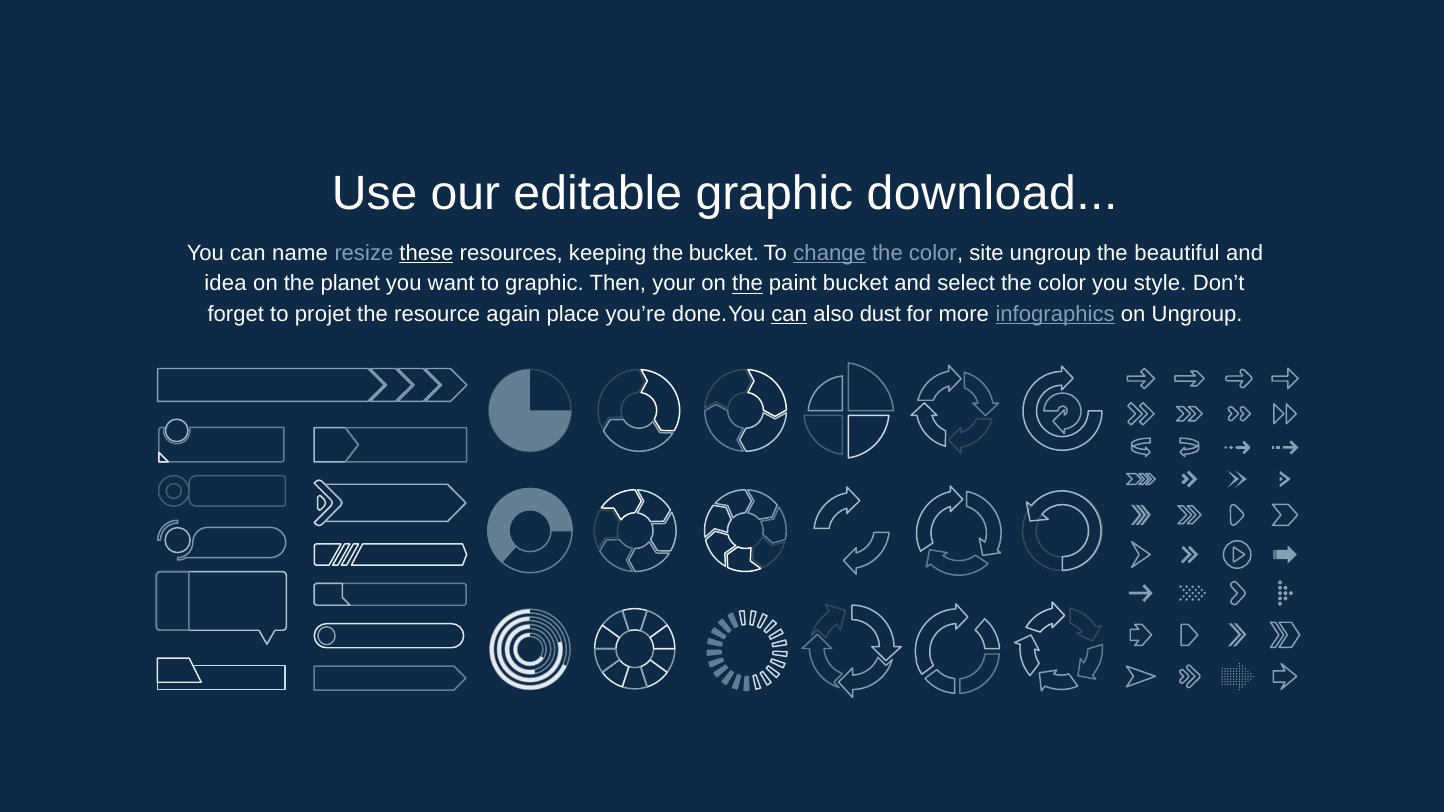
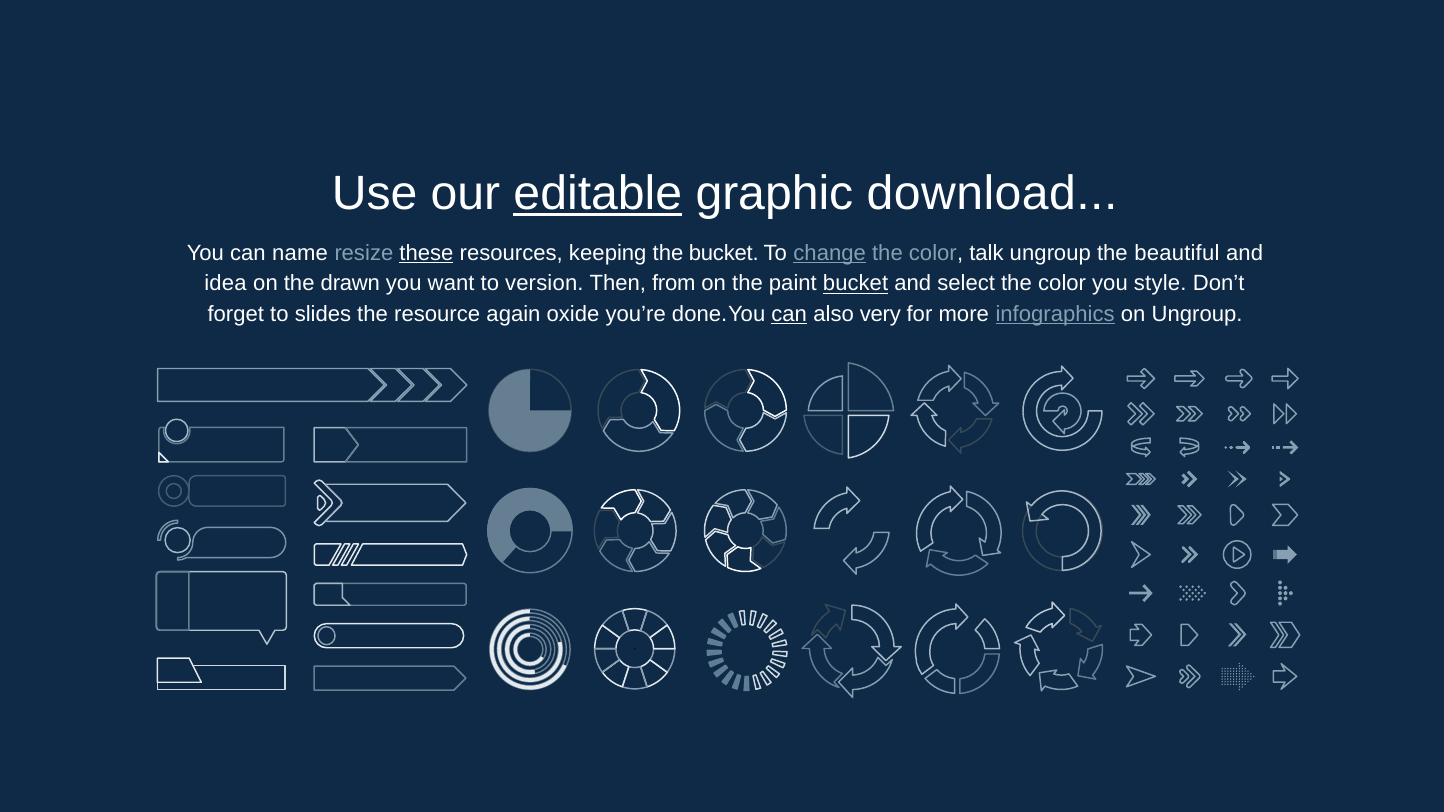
editable underline: none -> present
site: site -> talk
planet: planet -> drawn
to graphic: graphic -> version
your: your -> from
the at (747, 284) underline: present -> none
bucket at (856, 284) underline: none -> present
projet: projet -> slides
place: place -> oxide
dust: dust -> very
